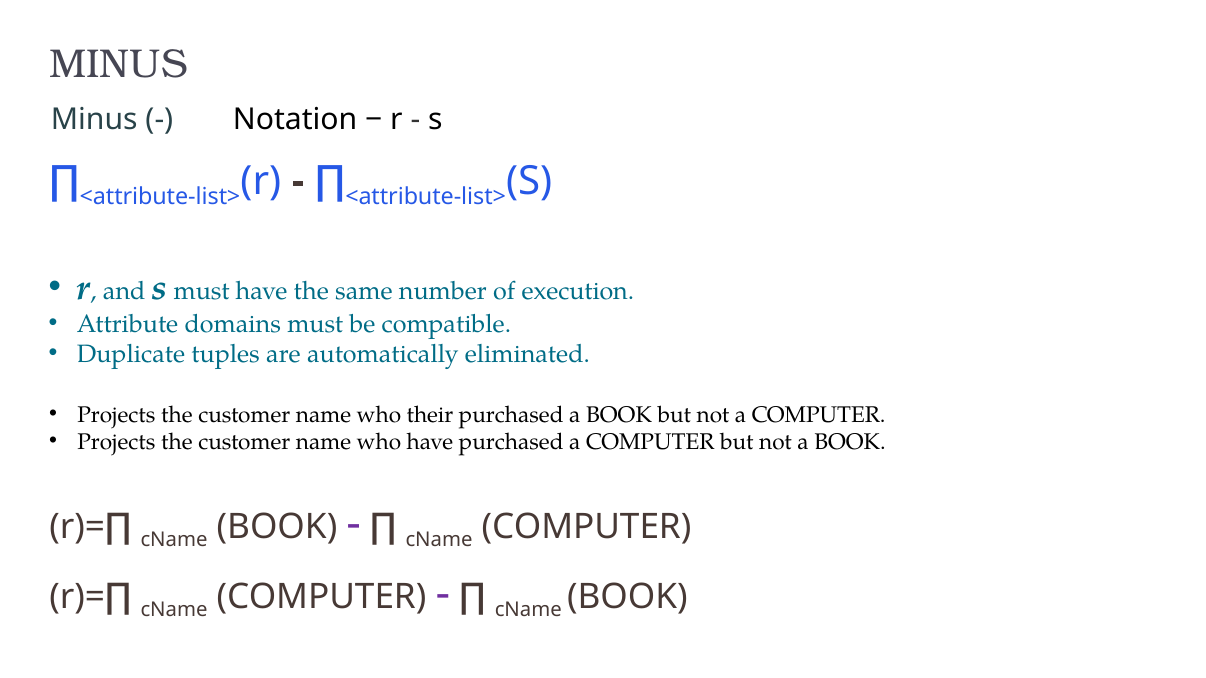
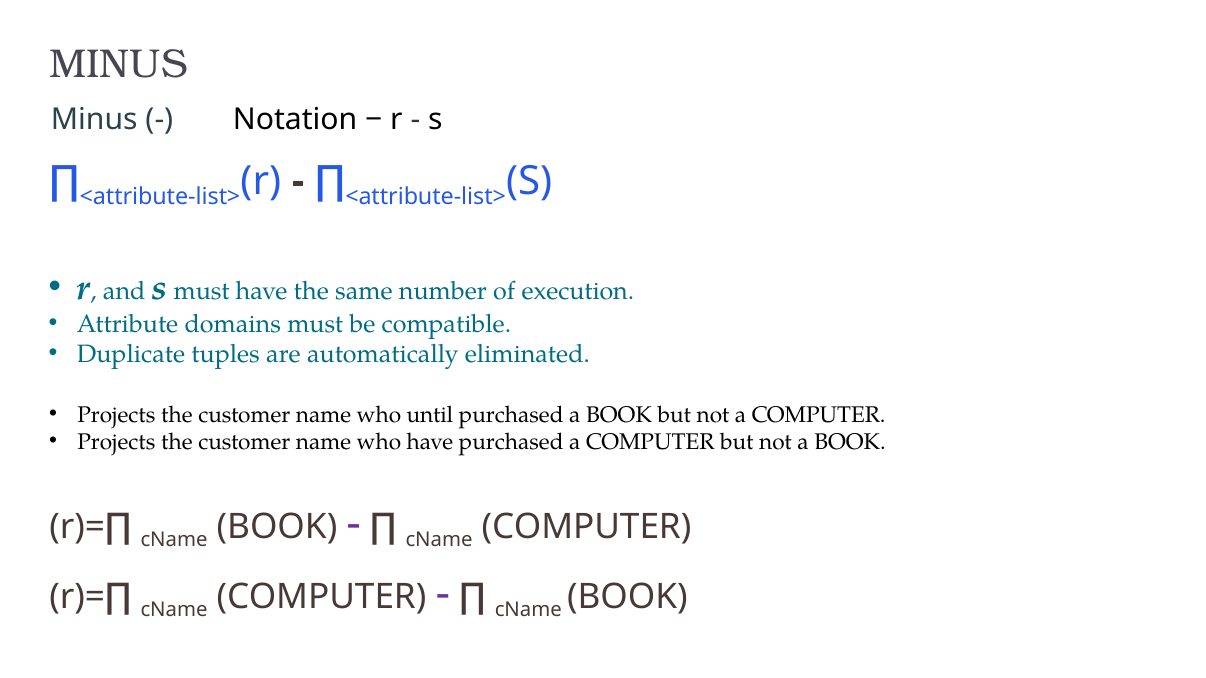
their: their -> until
